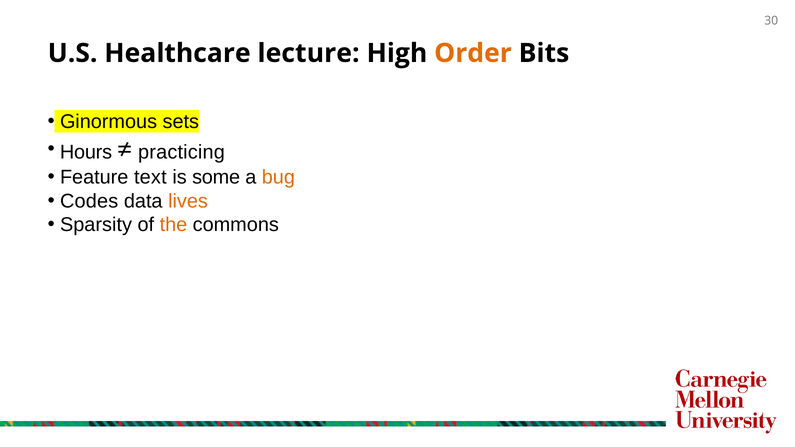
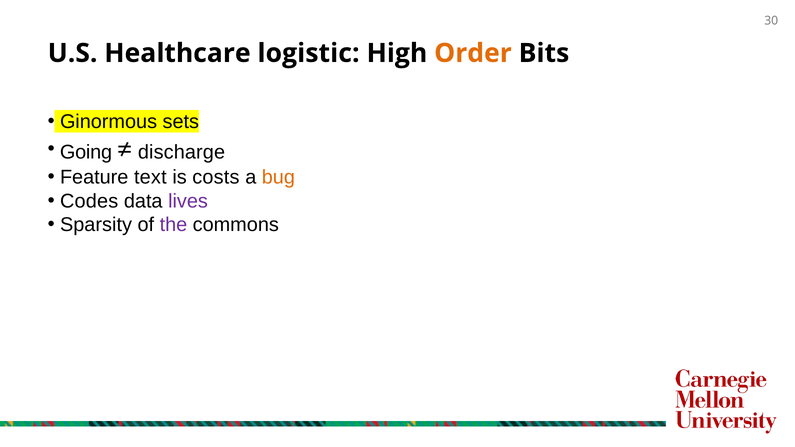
lecture: lecture -> logistic
Hours: Hours -> Going
practicing: practicing -> discharge
some: some -> costs
lives colour: orange -> purple
the colour: orange -> purple
